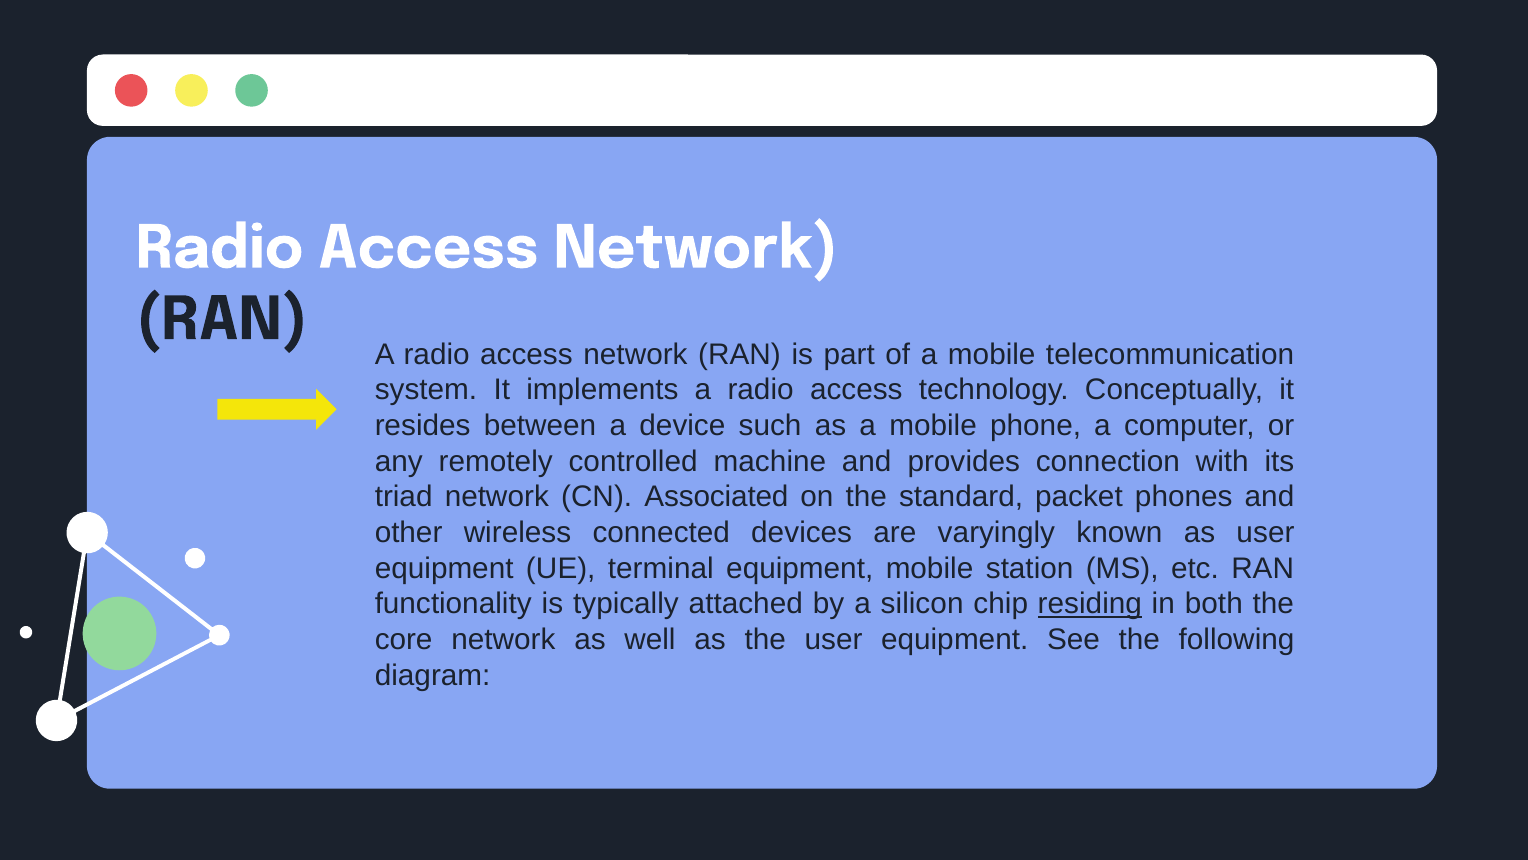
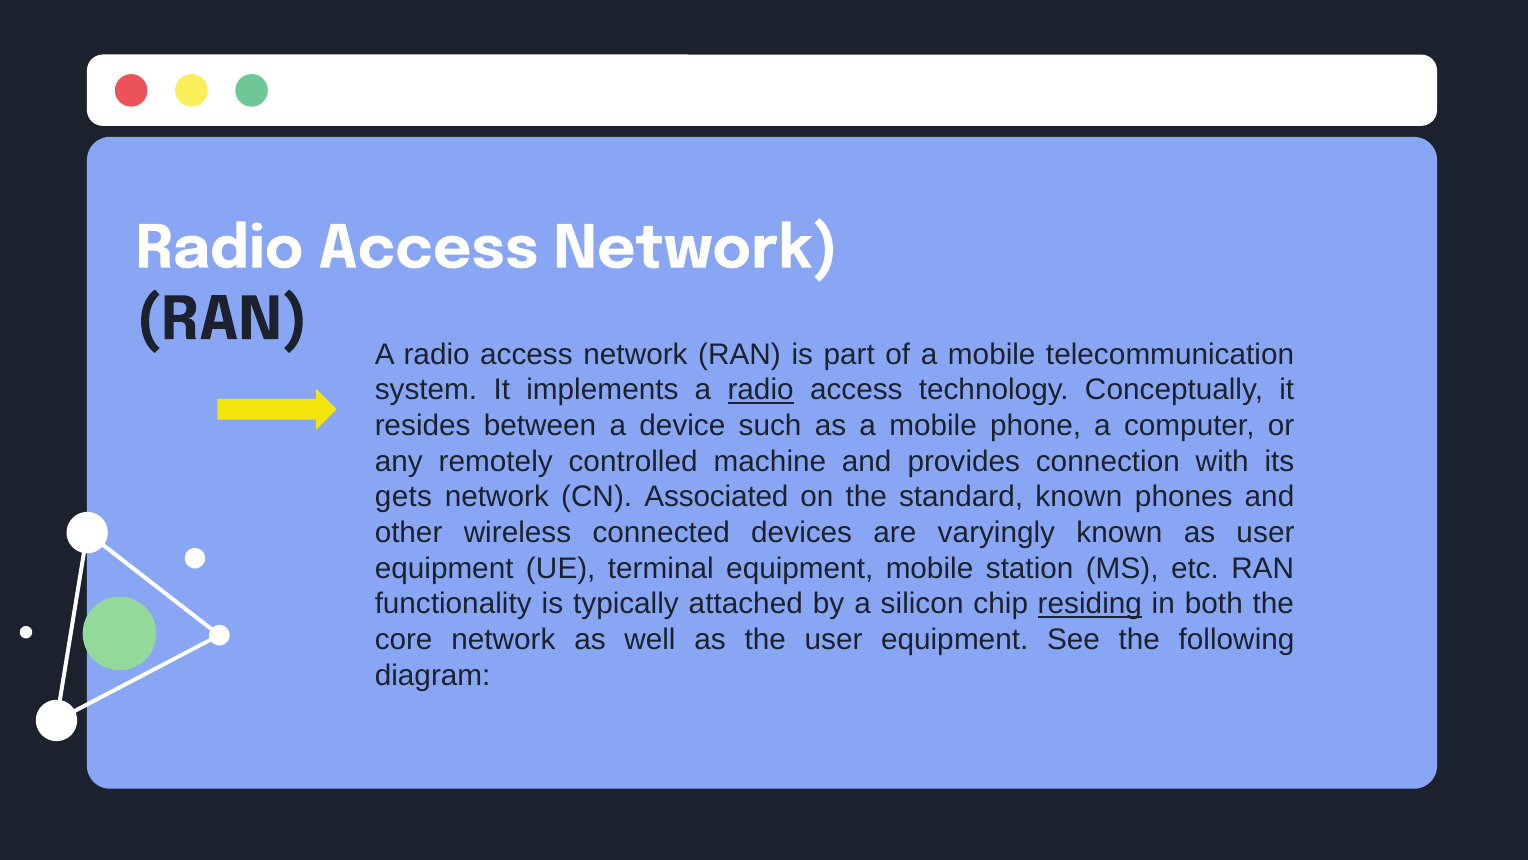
radio at (761, 390) underline: none -> present
triad: triad -> gets
standard packet: packet -> known
